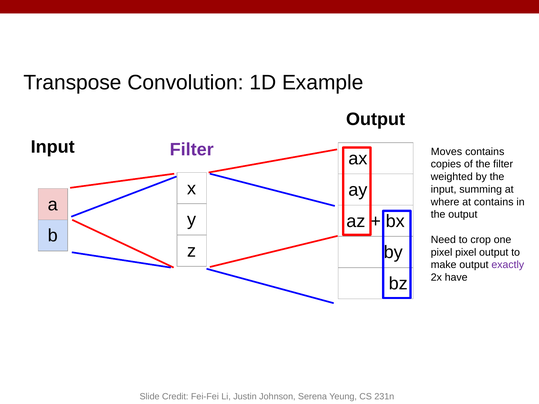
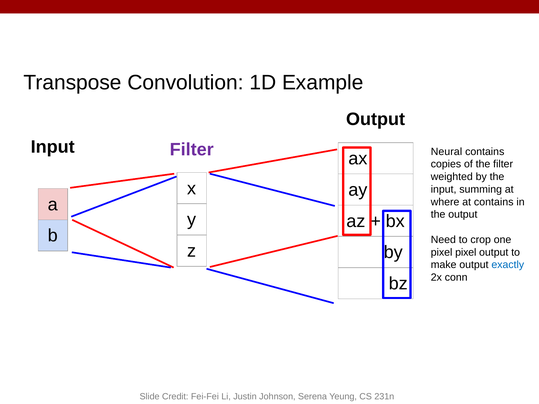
Moves: Moves -> Neural
exactly colour: purple -> blue
have: have -> conn
